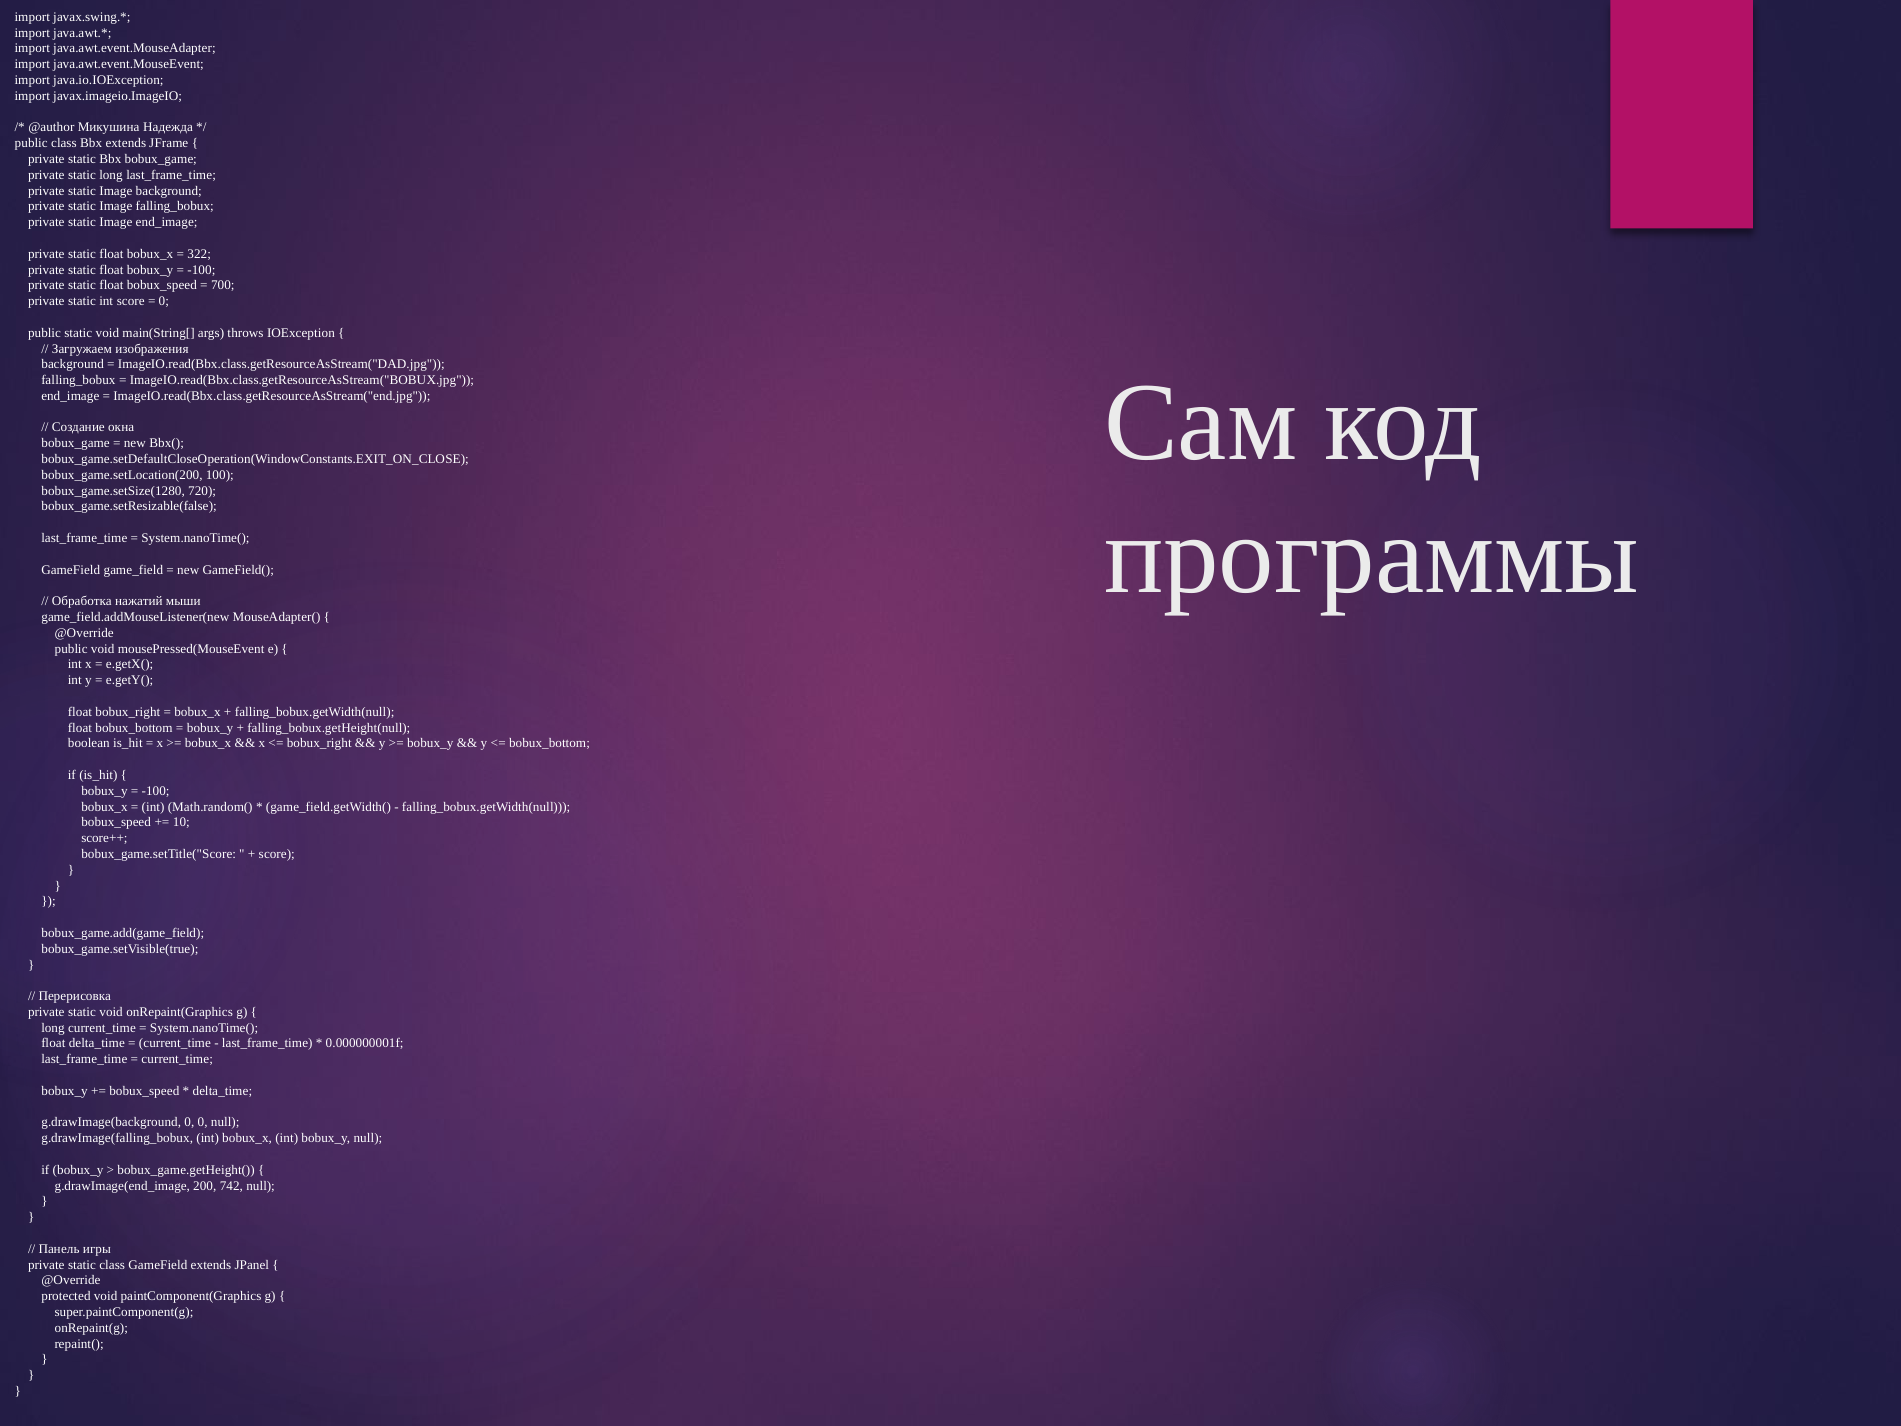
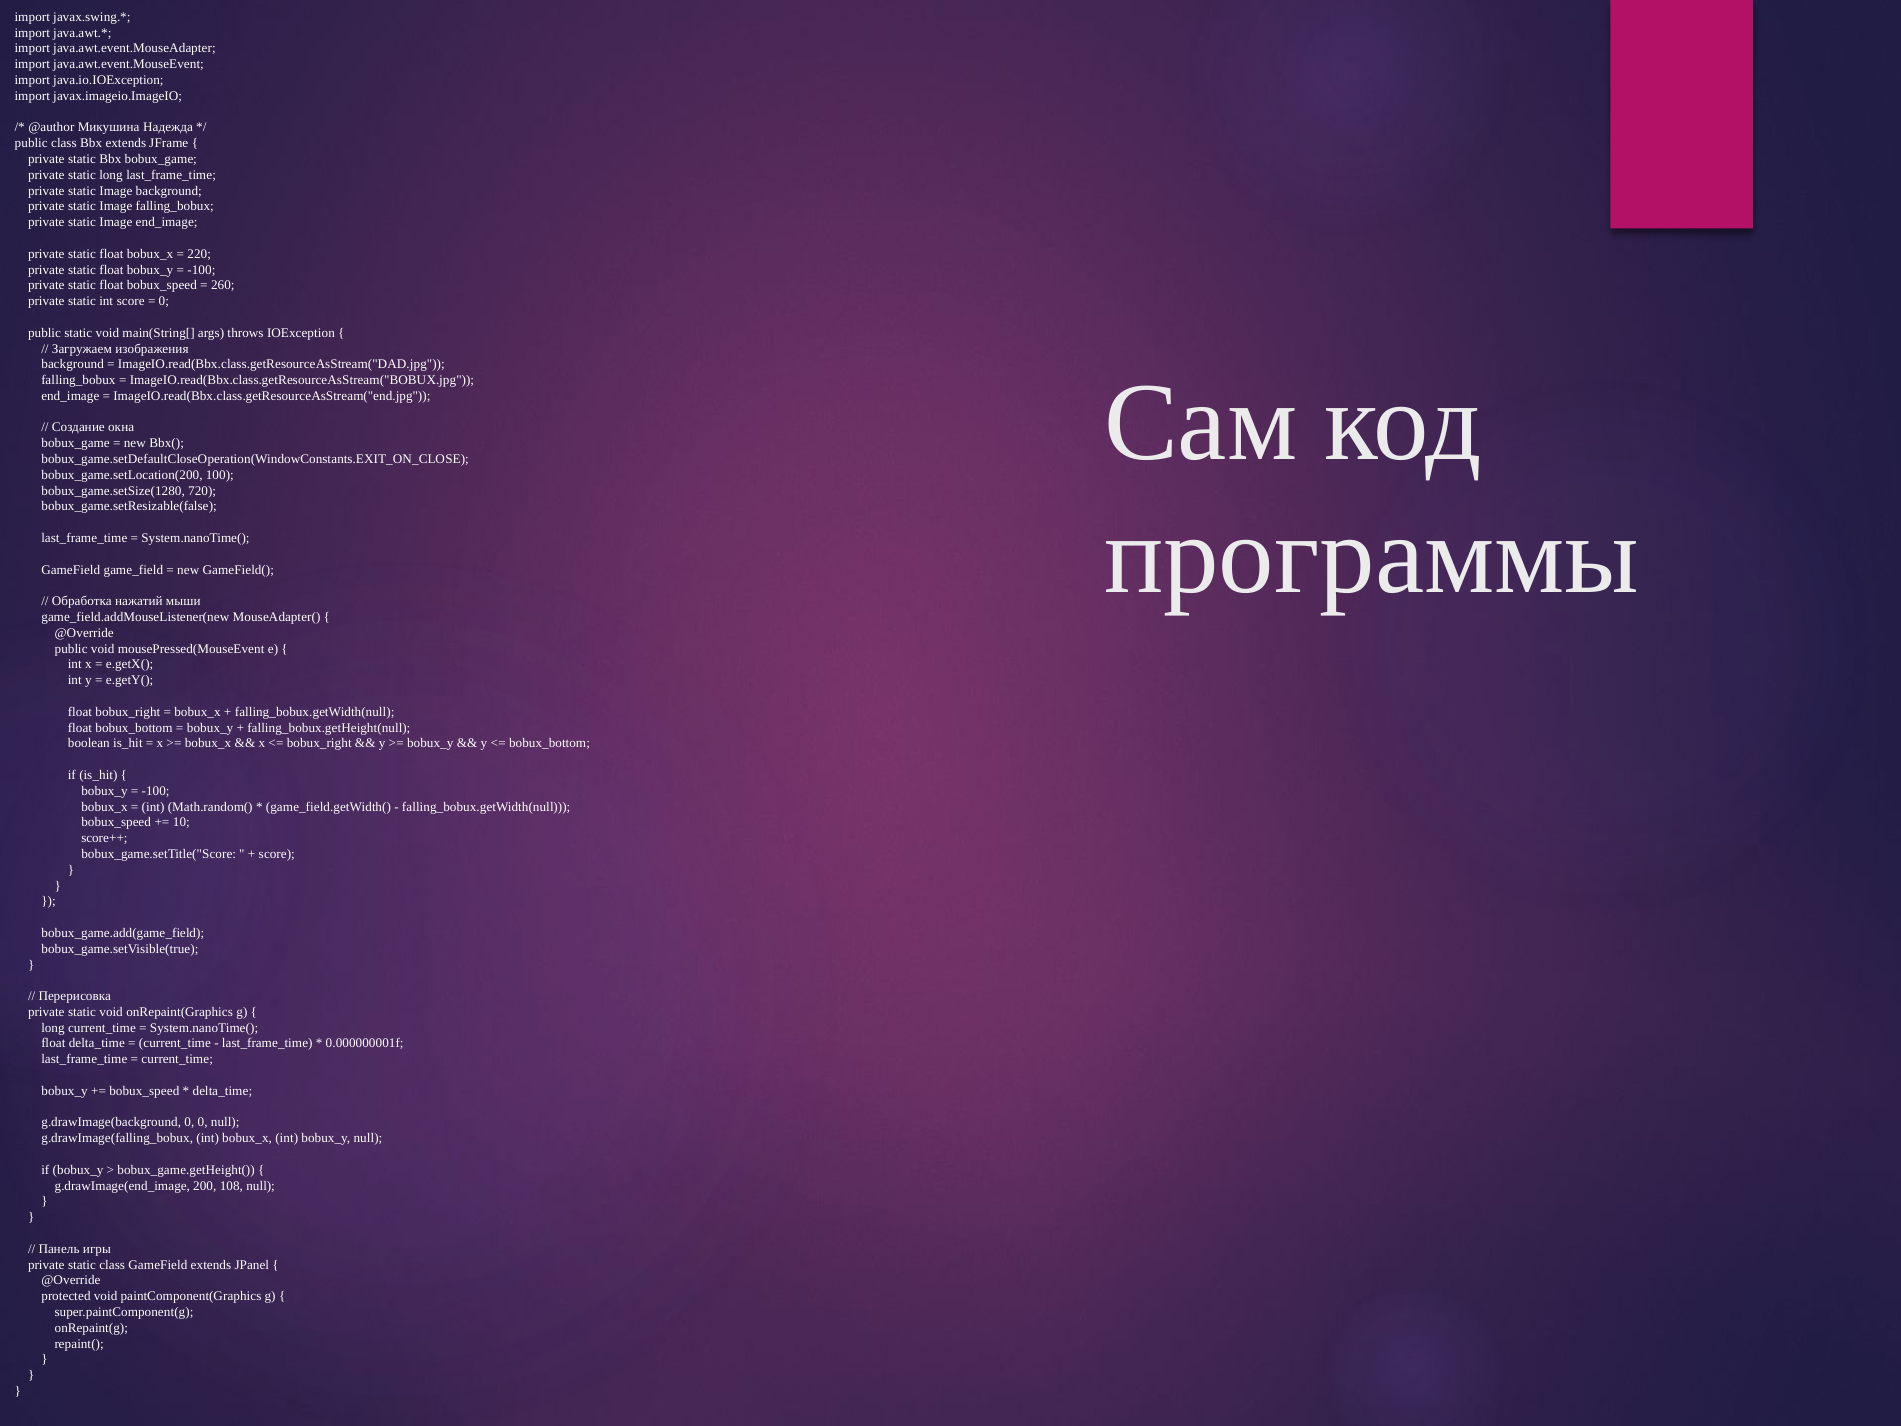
322: 322 -> 220
700: 700 -> 260
742: 742 -> 108
